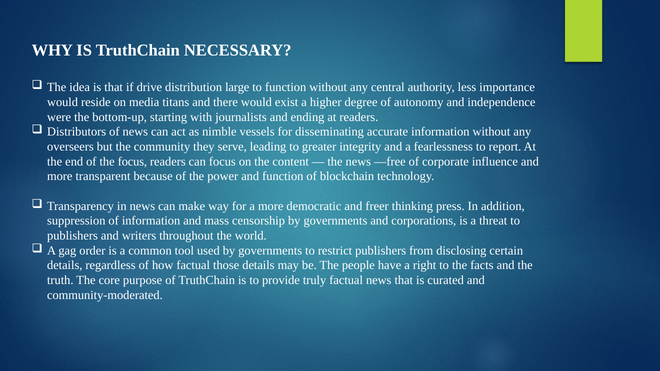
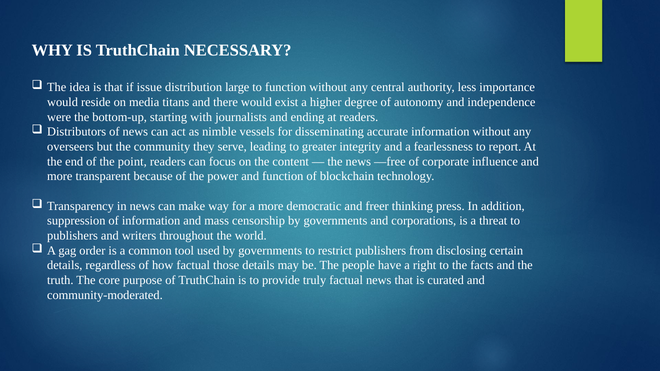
drive: drive -> issue
the focus: focus -> point
